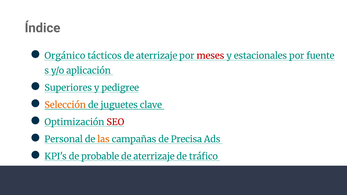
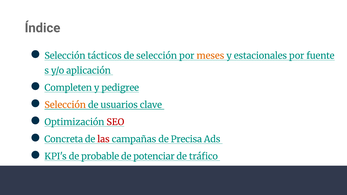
Orgánico at (65, 56): Orgánico -> Selección
tácticos de aterrizaje: aterrizaje -> selección
meses colour: red -> orange
Superiores: Superiores -> Completen
juguetes: juguetes -> usuarios
Personal: Personal -> Concreta
las colour: orange -> red
aterrizaje at (154, 157): aterrizaje -> potenciar
